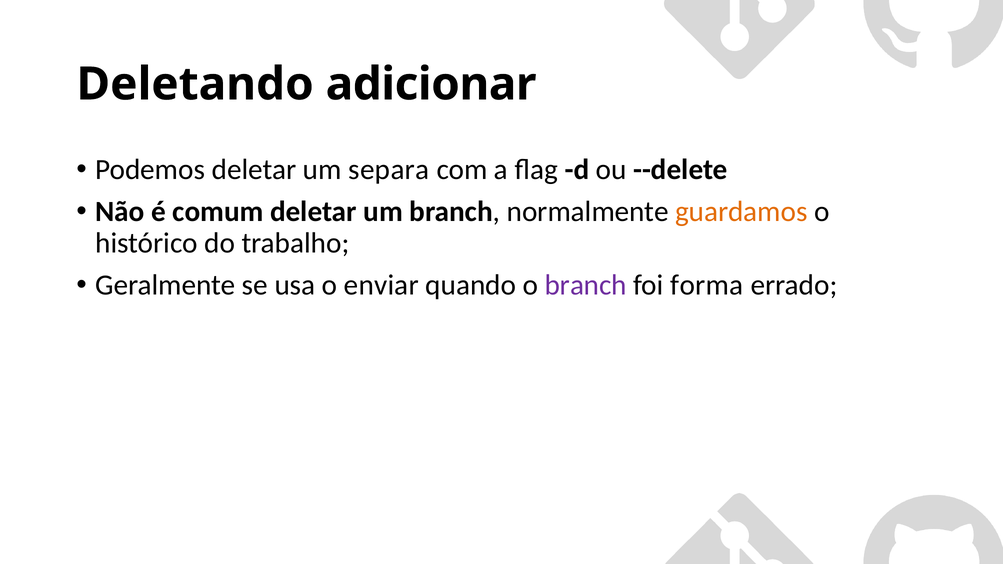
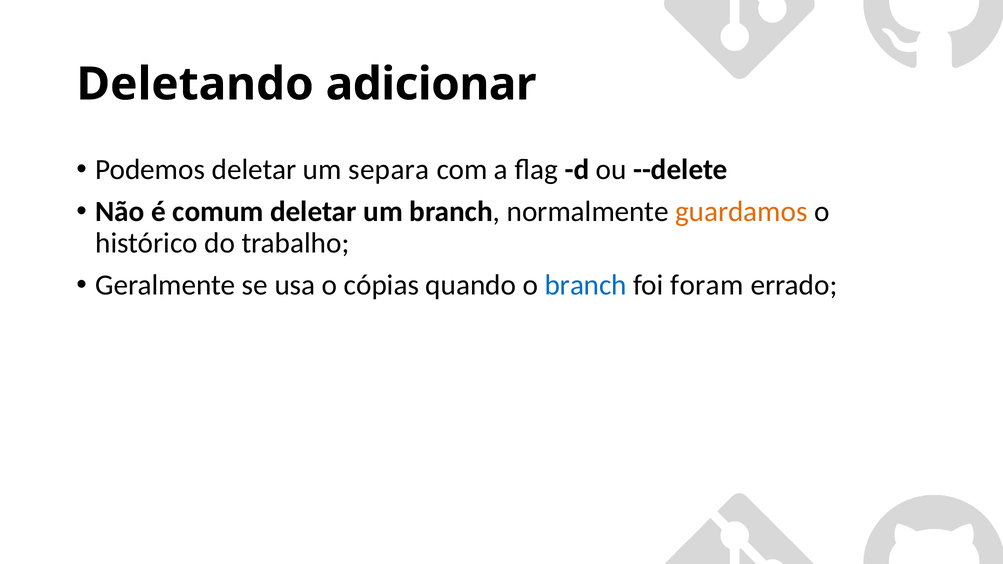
enviar: enviar -> cópias
branch at (586, 285) colour: purple -> blue
forma: forma -> foram
